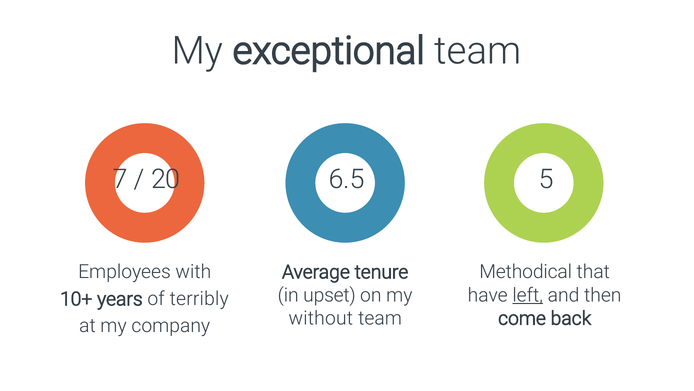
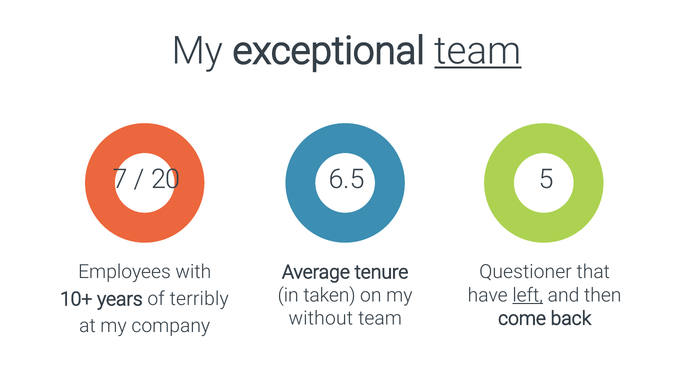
team at (478, 51) underline: none -> present
Methodical: Methodical -> Questioner
upset: upset -> taken
